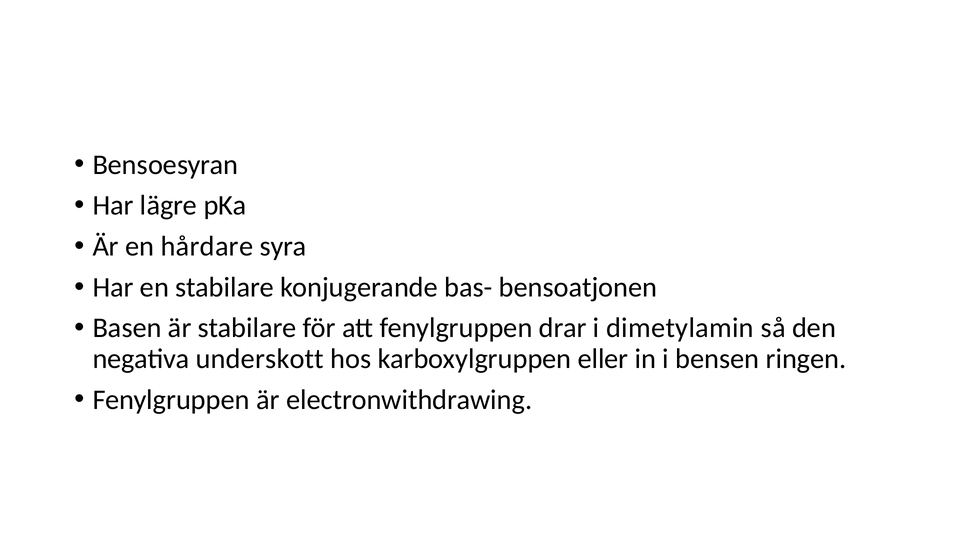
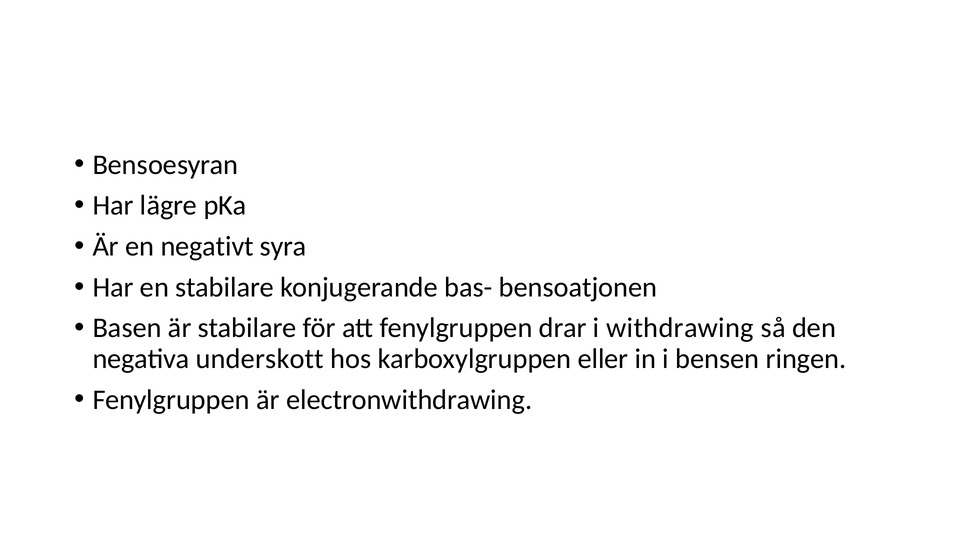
hårdare: hårdare -> negativt
dimetylamin: dimetylamin -> withdrawing
